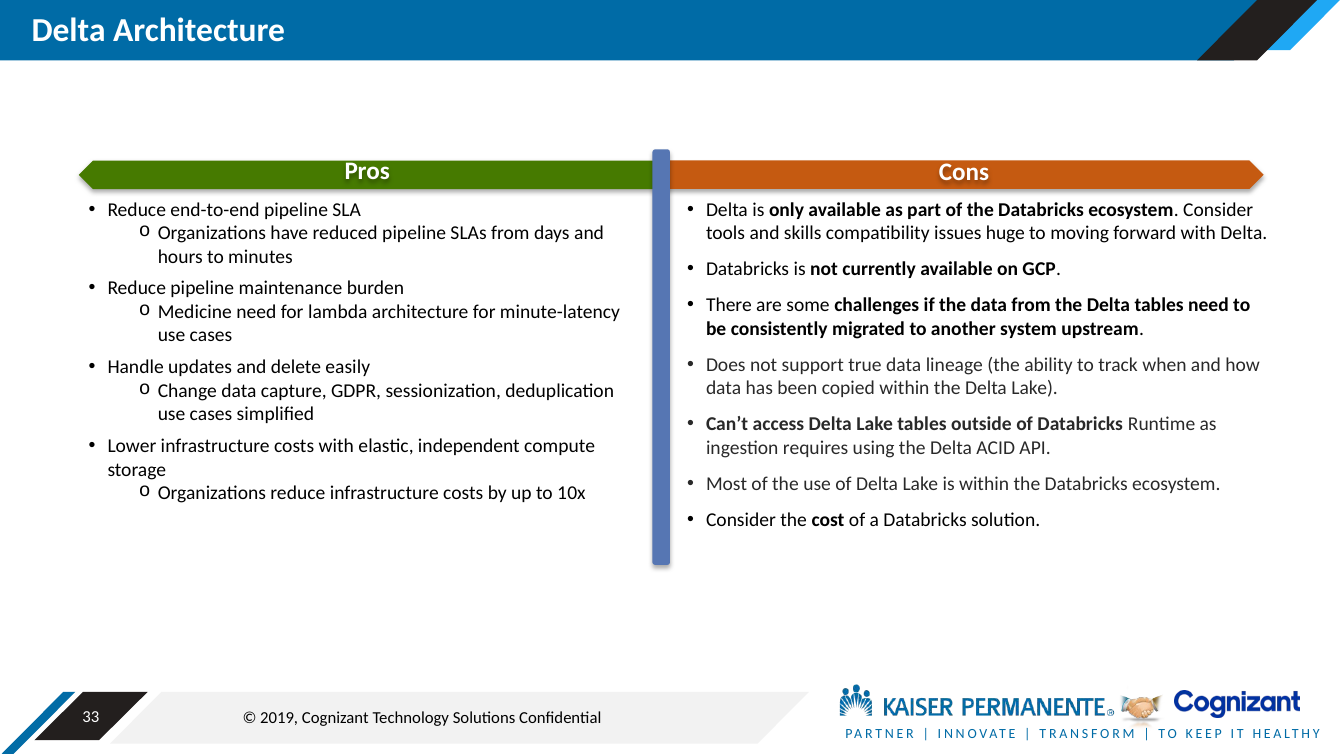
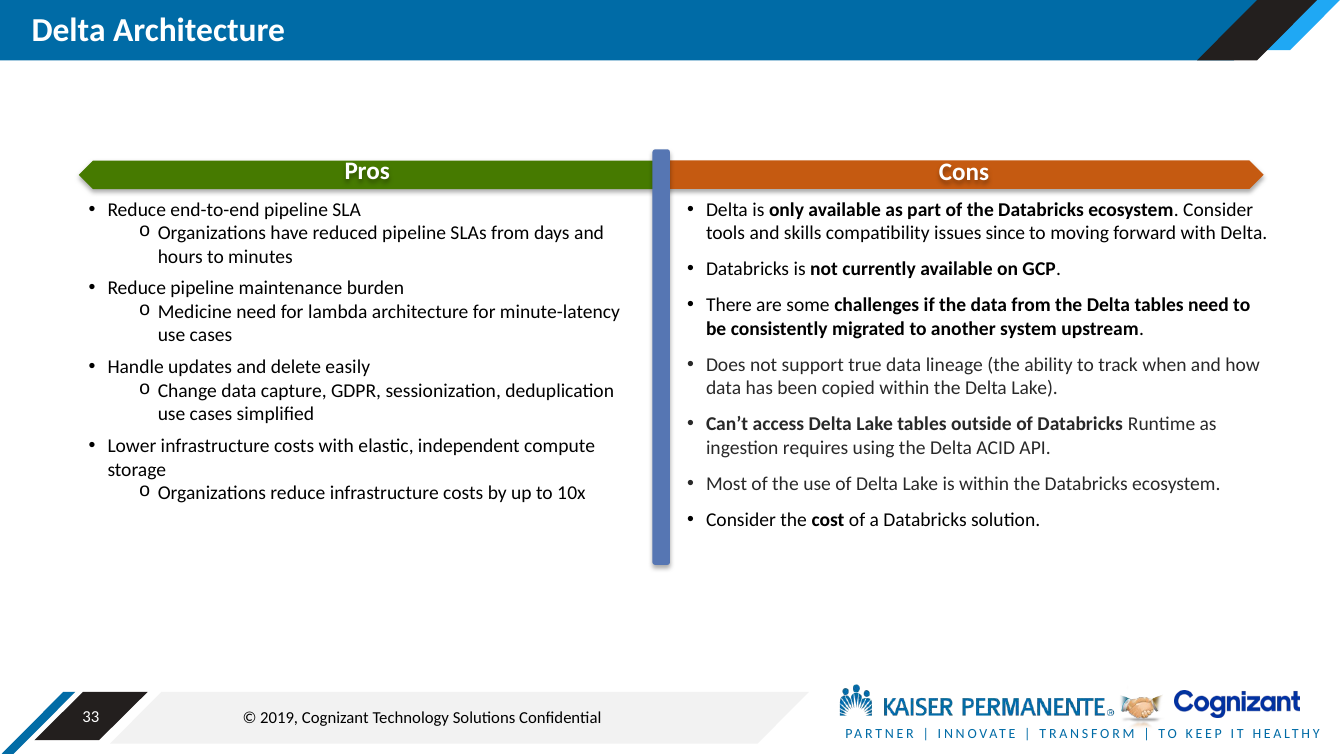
huge: huge -> since
